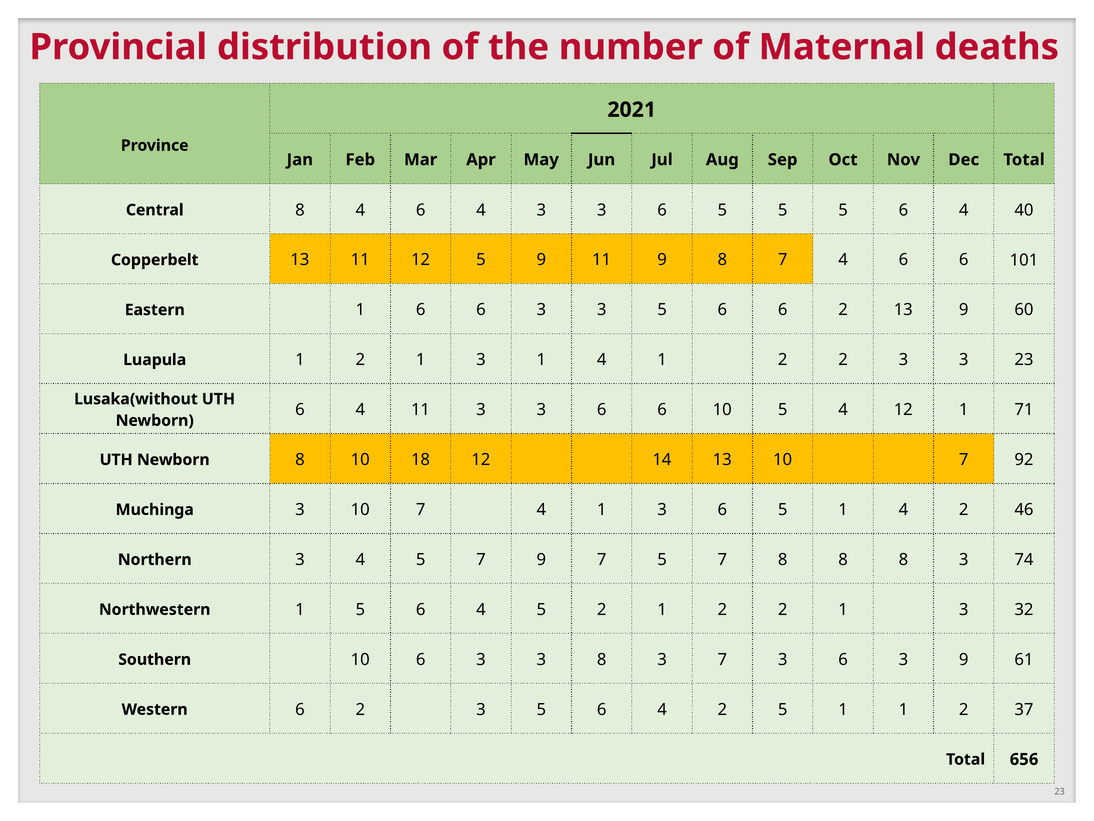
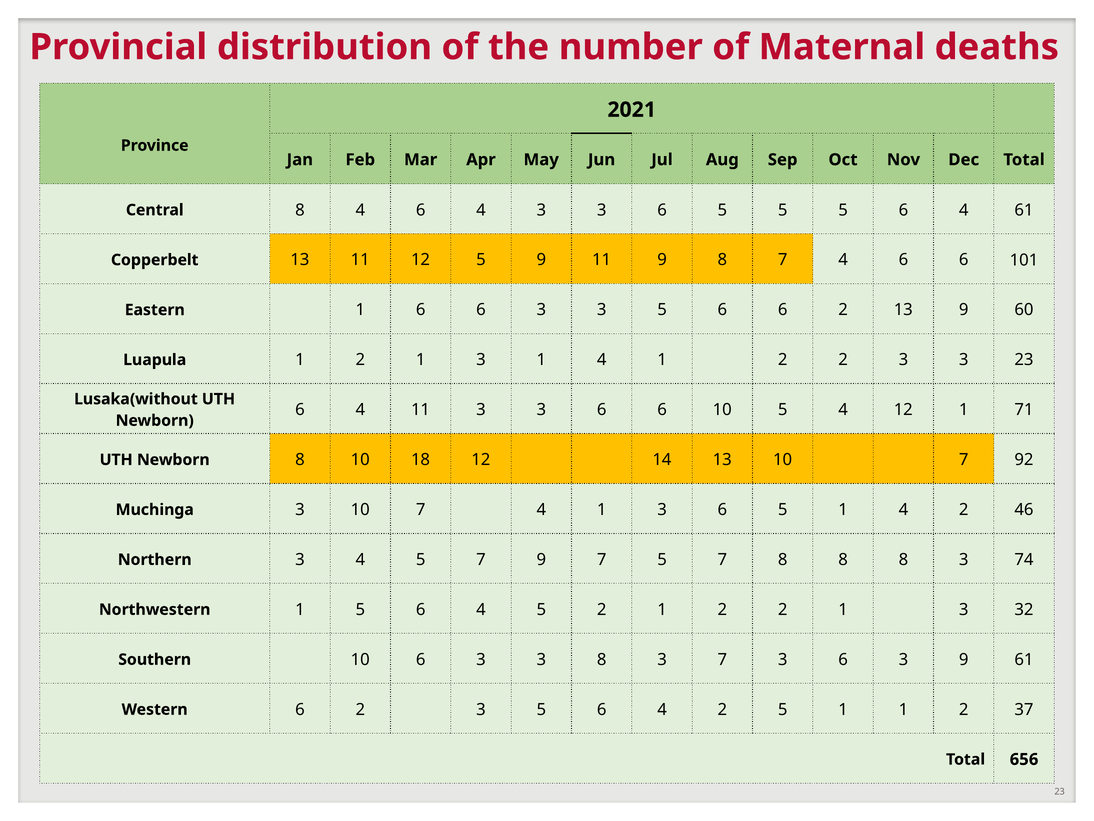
4 40: 40 -> 61
